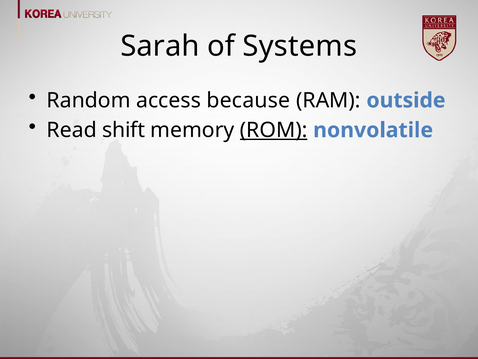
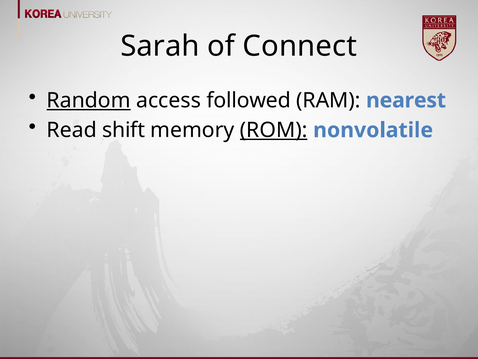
Systems: Systems -> Connect
Random underline: none -> present
because: because -> followed
outside: outside -> nearest
